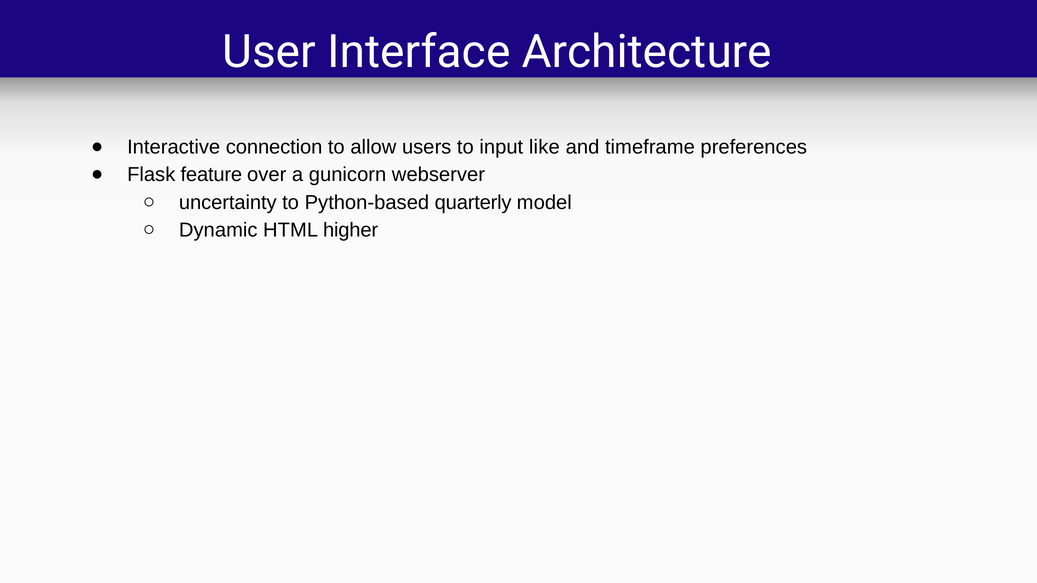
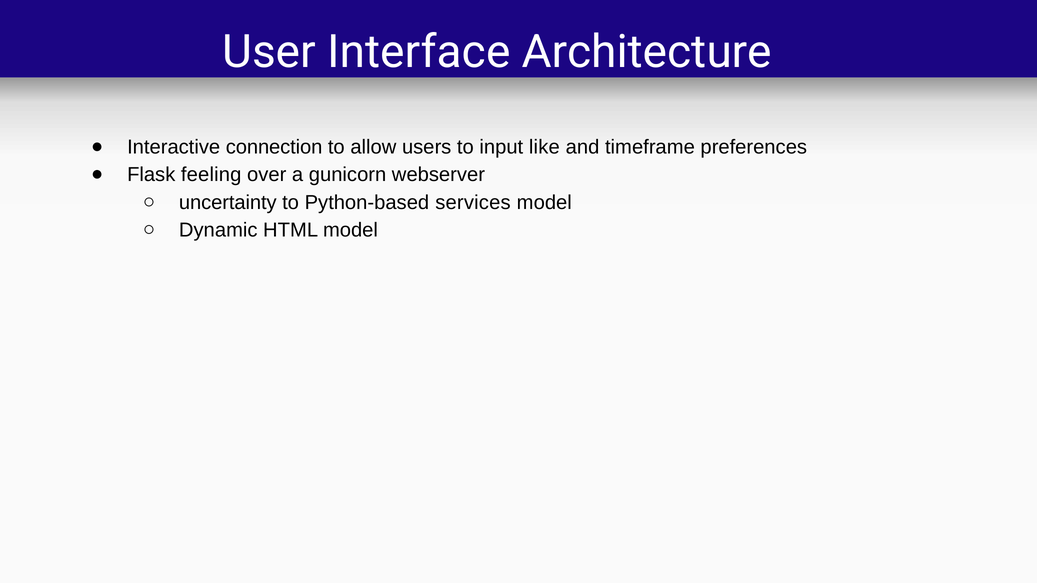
feature: feature -> feeling
quarterly: quarterly -> services
HTML higher: higher -> model
